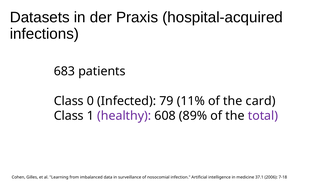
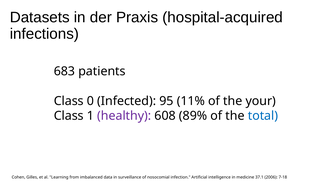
79: 79 -> 95
card: card -> your
total colour: purple -> blue
